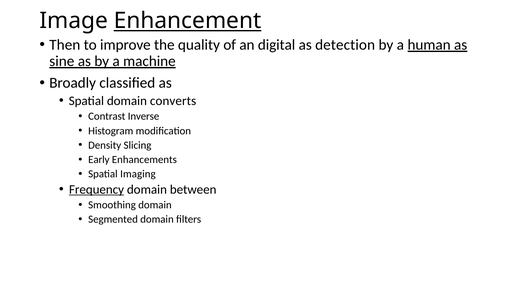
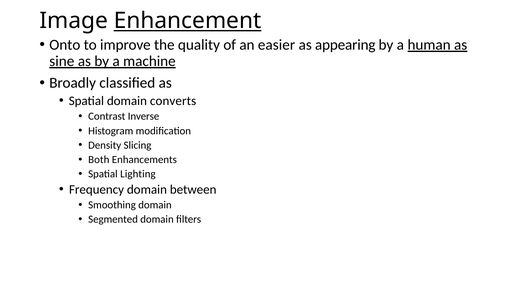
Then: Then -> Onto
digital: digital -> easier
detection: detection -> appearing
Early: Early -> Both
Imaging: Imaging -> Lighting
Frequency underline: present -> none
